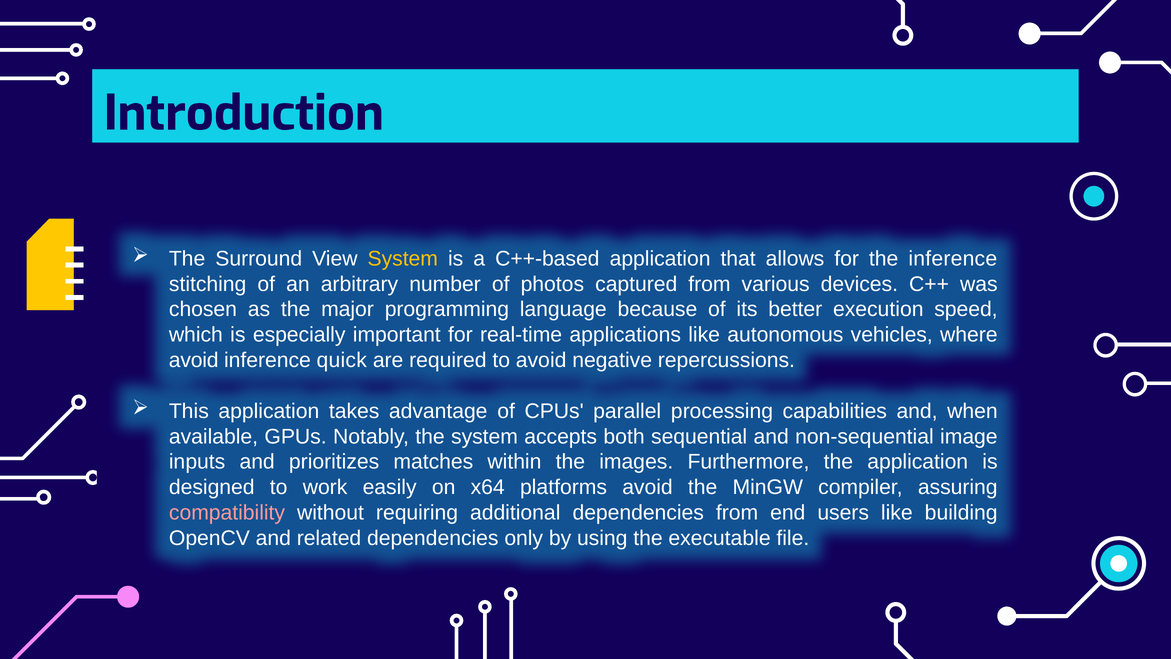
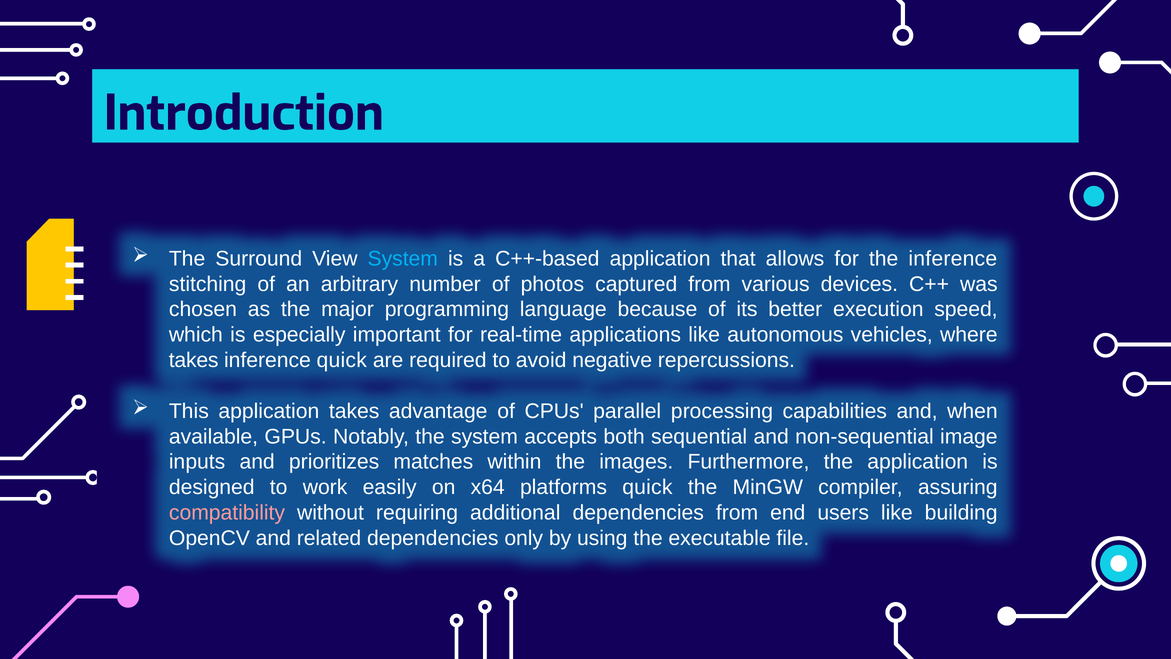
System at (403, 259) colour: yellow -> light blue
avoid at (194, 360): avoid -> takes
platforms avoid: avoid -> quick
